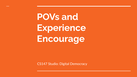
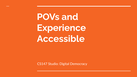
Encourage: Encourage -> Accessible
